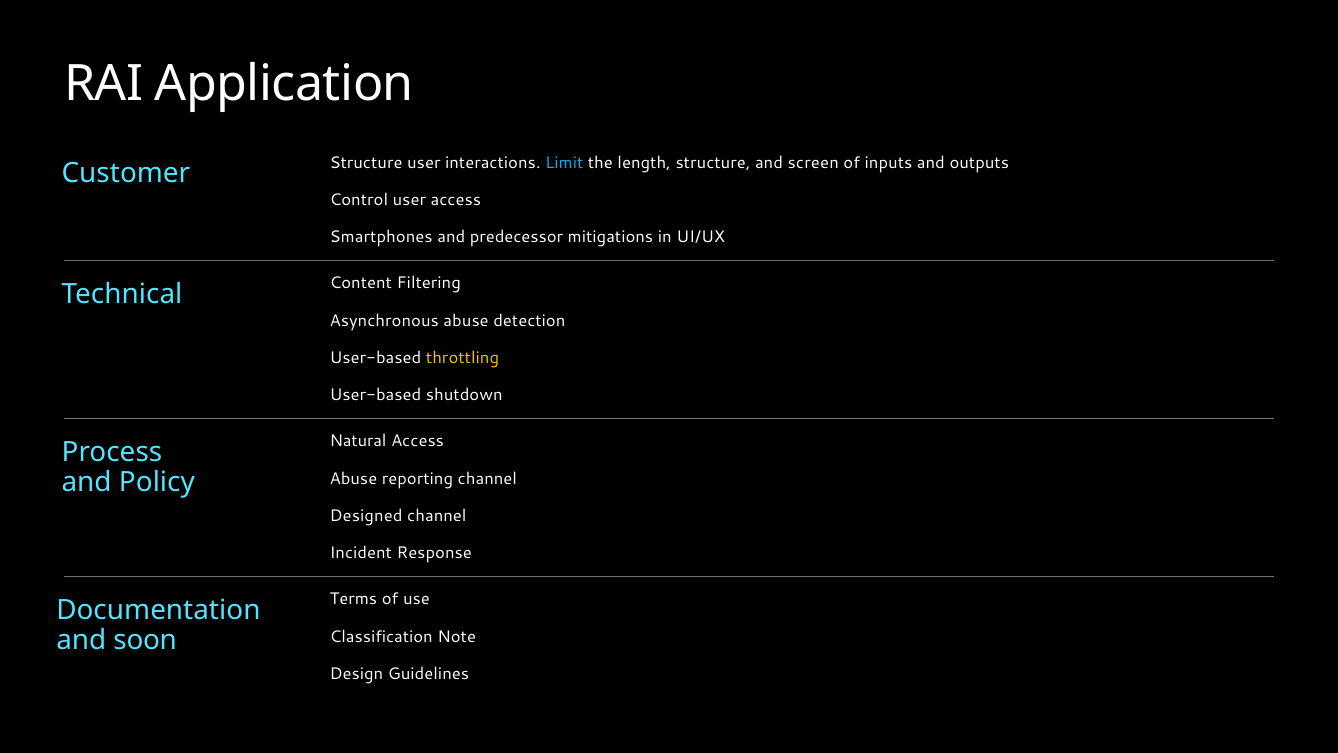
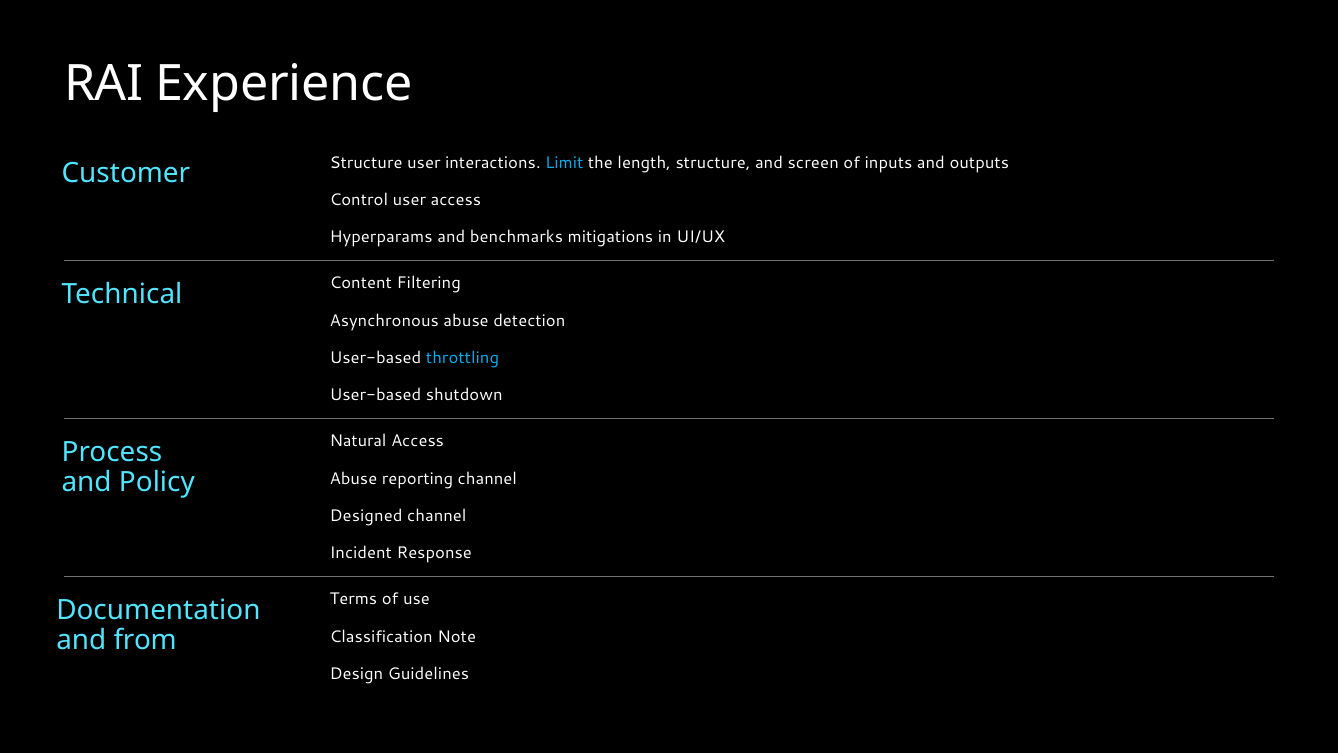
Application: Application -> Experience
Smartphones: Smartphones -> Hyperparams
predecessor: predecessor -> benchmarks
throttling colour: yellow -> light blue
soon: soon -> from
